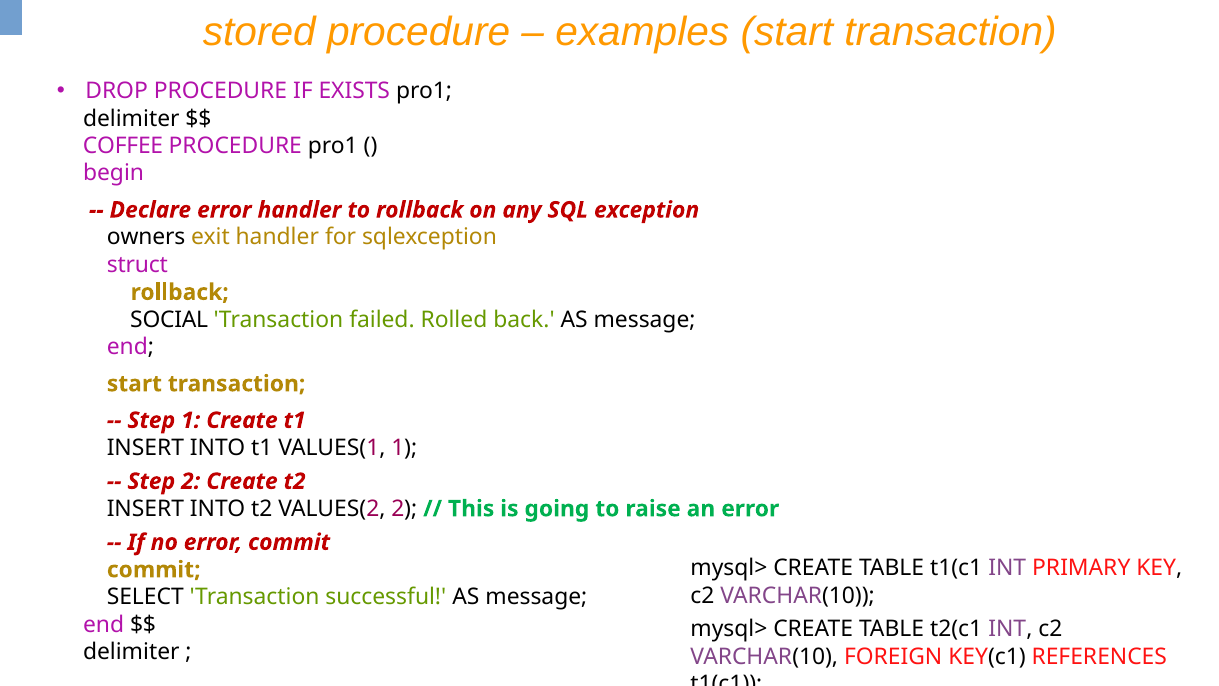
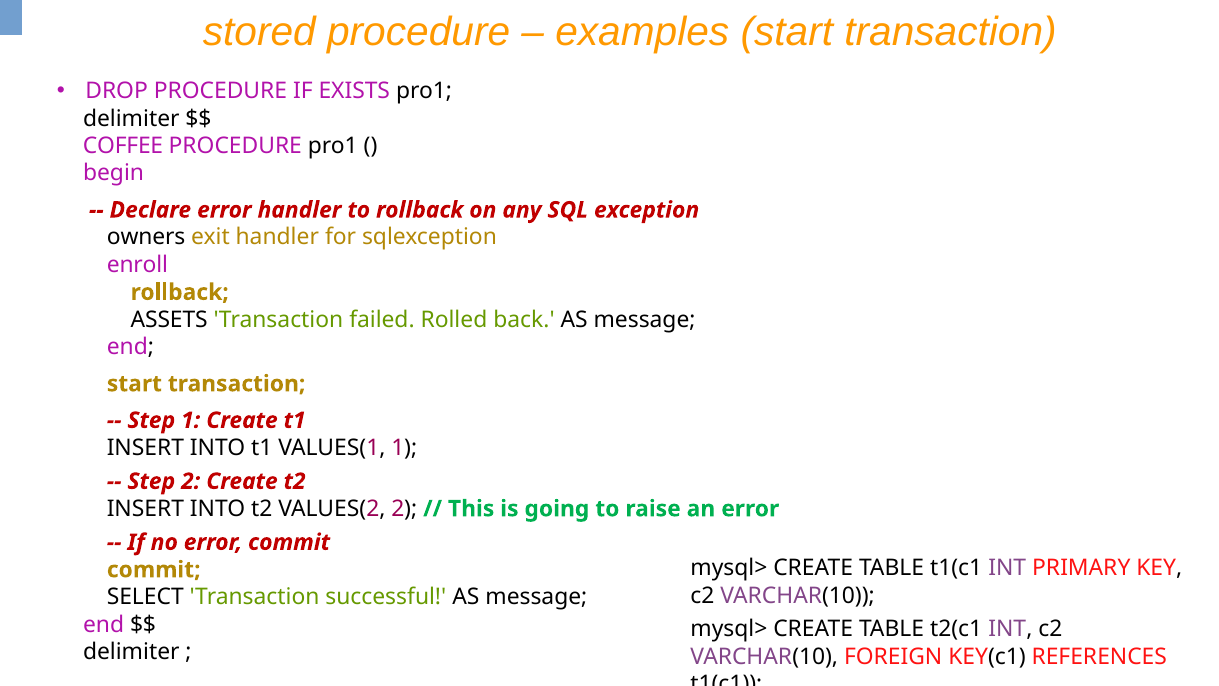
struct: struct -> enroll
SOCIAL: SOCIAL -> ASSETS
